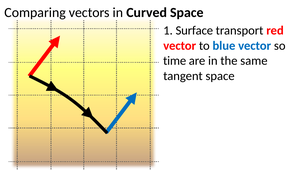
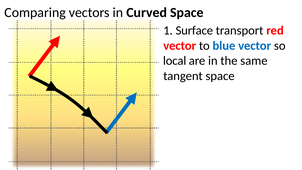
time: time -> local
